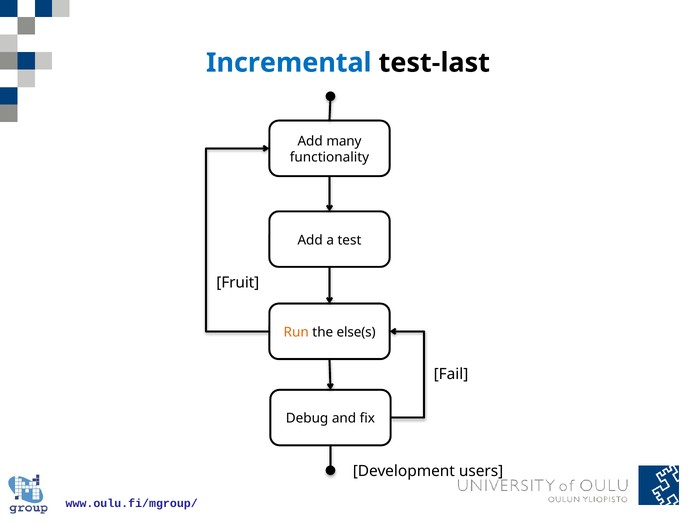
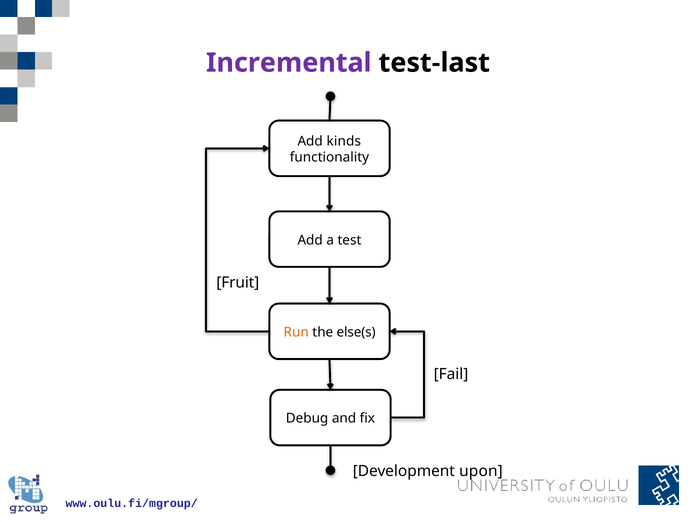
Incremental colour: blue -> purple
many: many -> kinds
users: users -> upon
